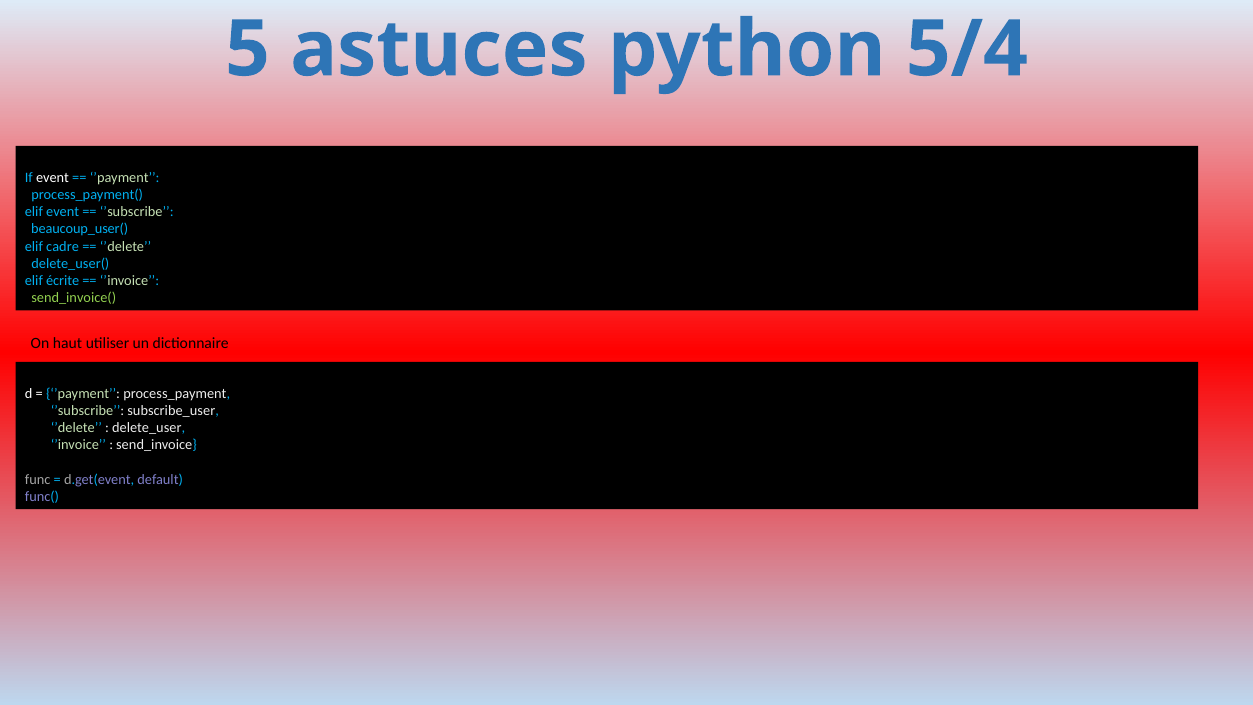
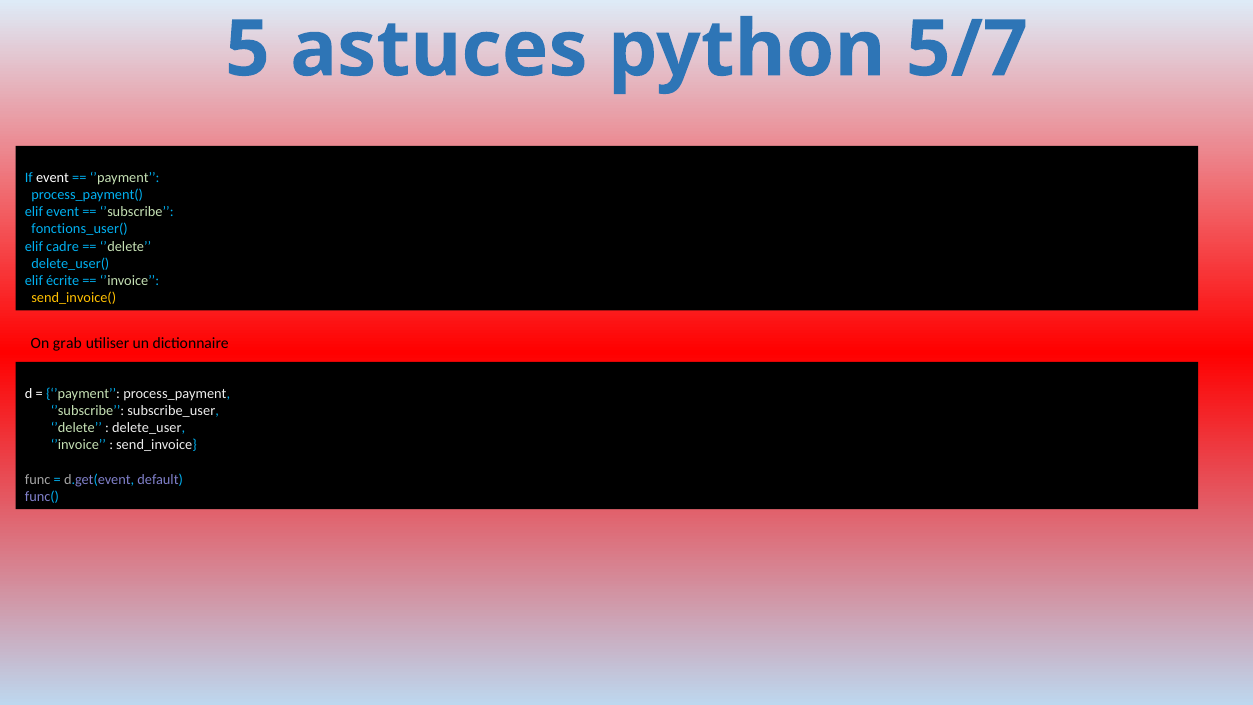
5/4: 5/4 -> 5/7
beaucoup_user(: beaucoup_user( -> fonctions_user(
send_invoice( colour: light green -> yellow
haut: haut -> grab
